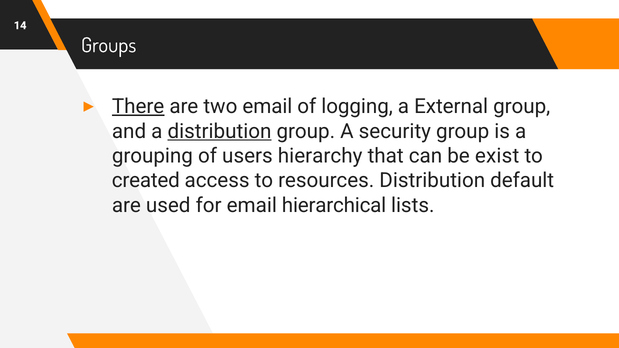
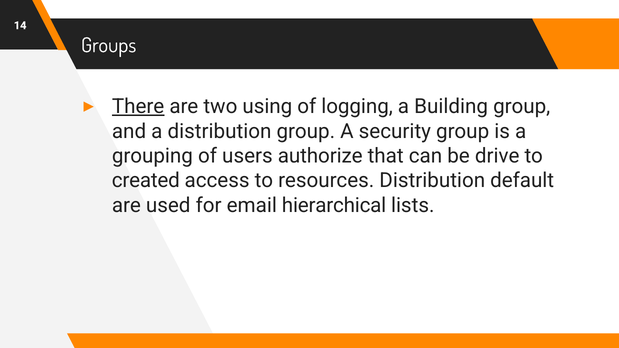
two email: email -> using
External: External -> Building
distribution at (220, 131) underline: present -> none
hierarchy: hierarchy -> authorize
exist: exist -> drive
